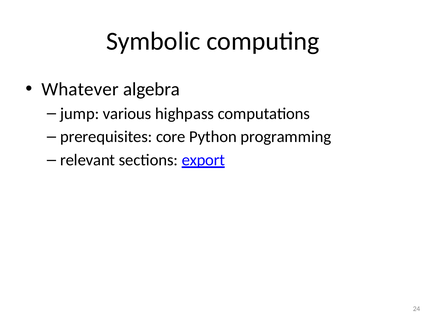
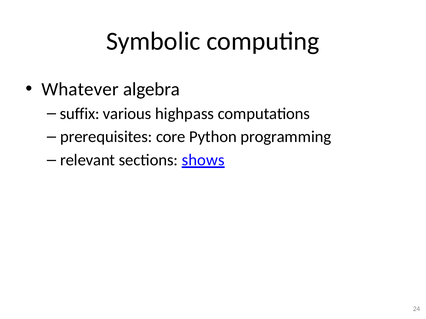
jump: jump -> suffix
export: export -> shows
